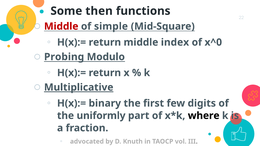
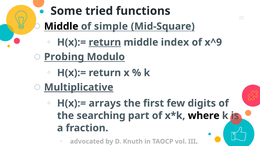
then: then -> tried
Middle at (61, 26) colour: red -> black
return at (105, 42) underline: none -> present
x^0: x^0 -> x^9
binary: binary -> arrays
uniformly: uniformly -> searching
